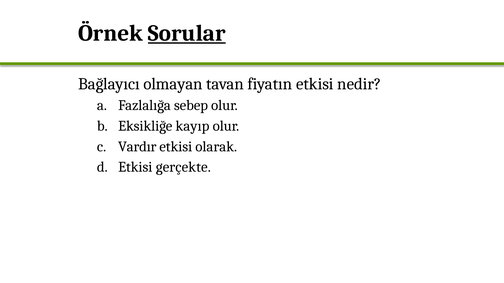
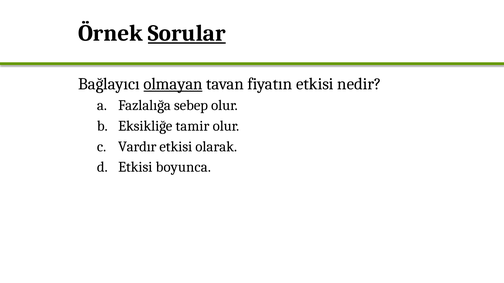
olmayan underline: none -> present
kayıp: kayıp -> tamir
gerçekte: gerçekte -> boyunca
